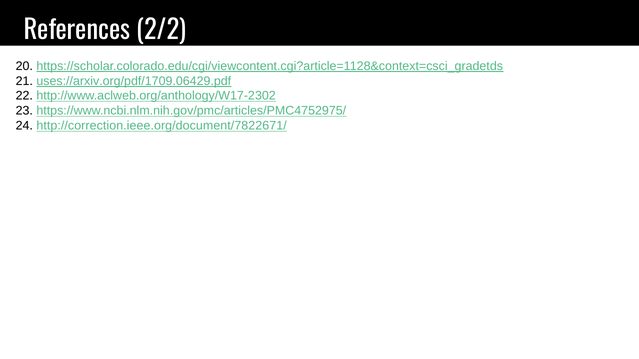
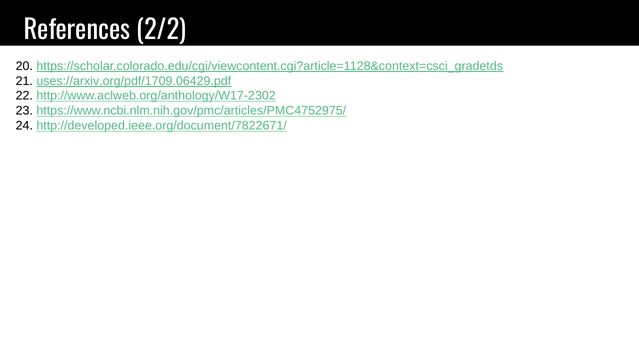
http://correction.ieee.org/document/7822671/: http://correction.ieee.org/document/7822671/ -> http://developed.ieee.org/document/7822671/
